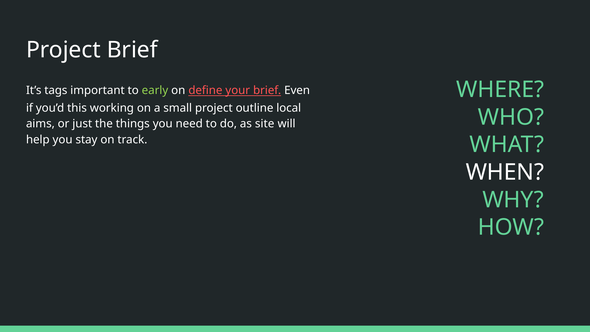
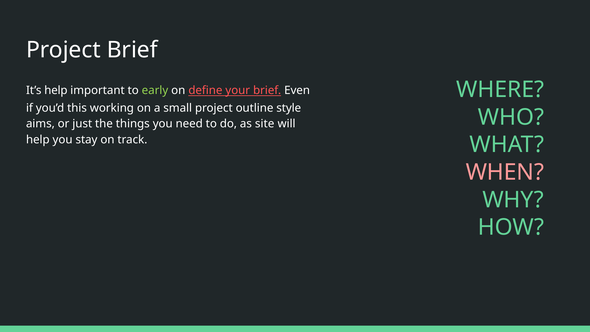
It’s tags: tags -> help
local: local -> style
WHEN colour: white -> pink
